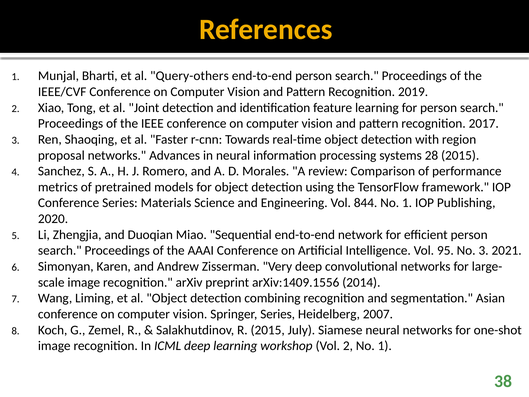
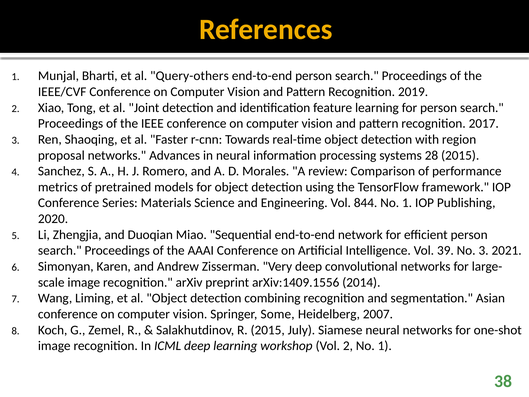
95: 95 -> 39
Springer Series: Series -> Some
